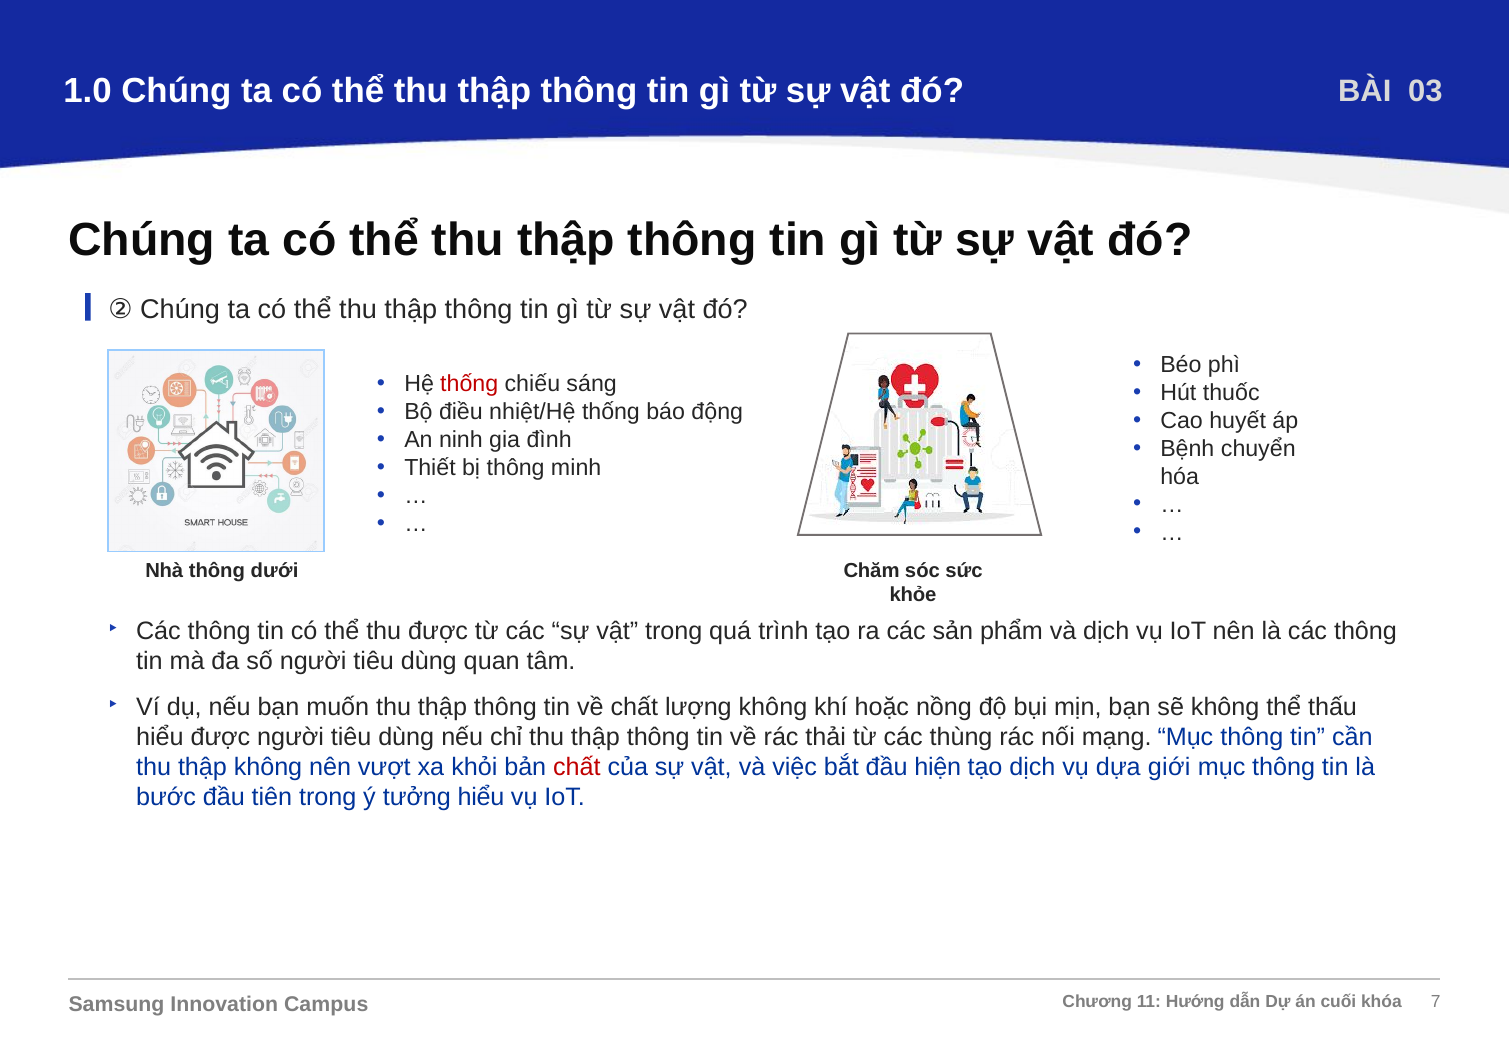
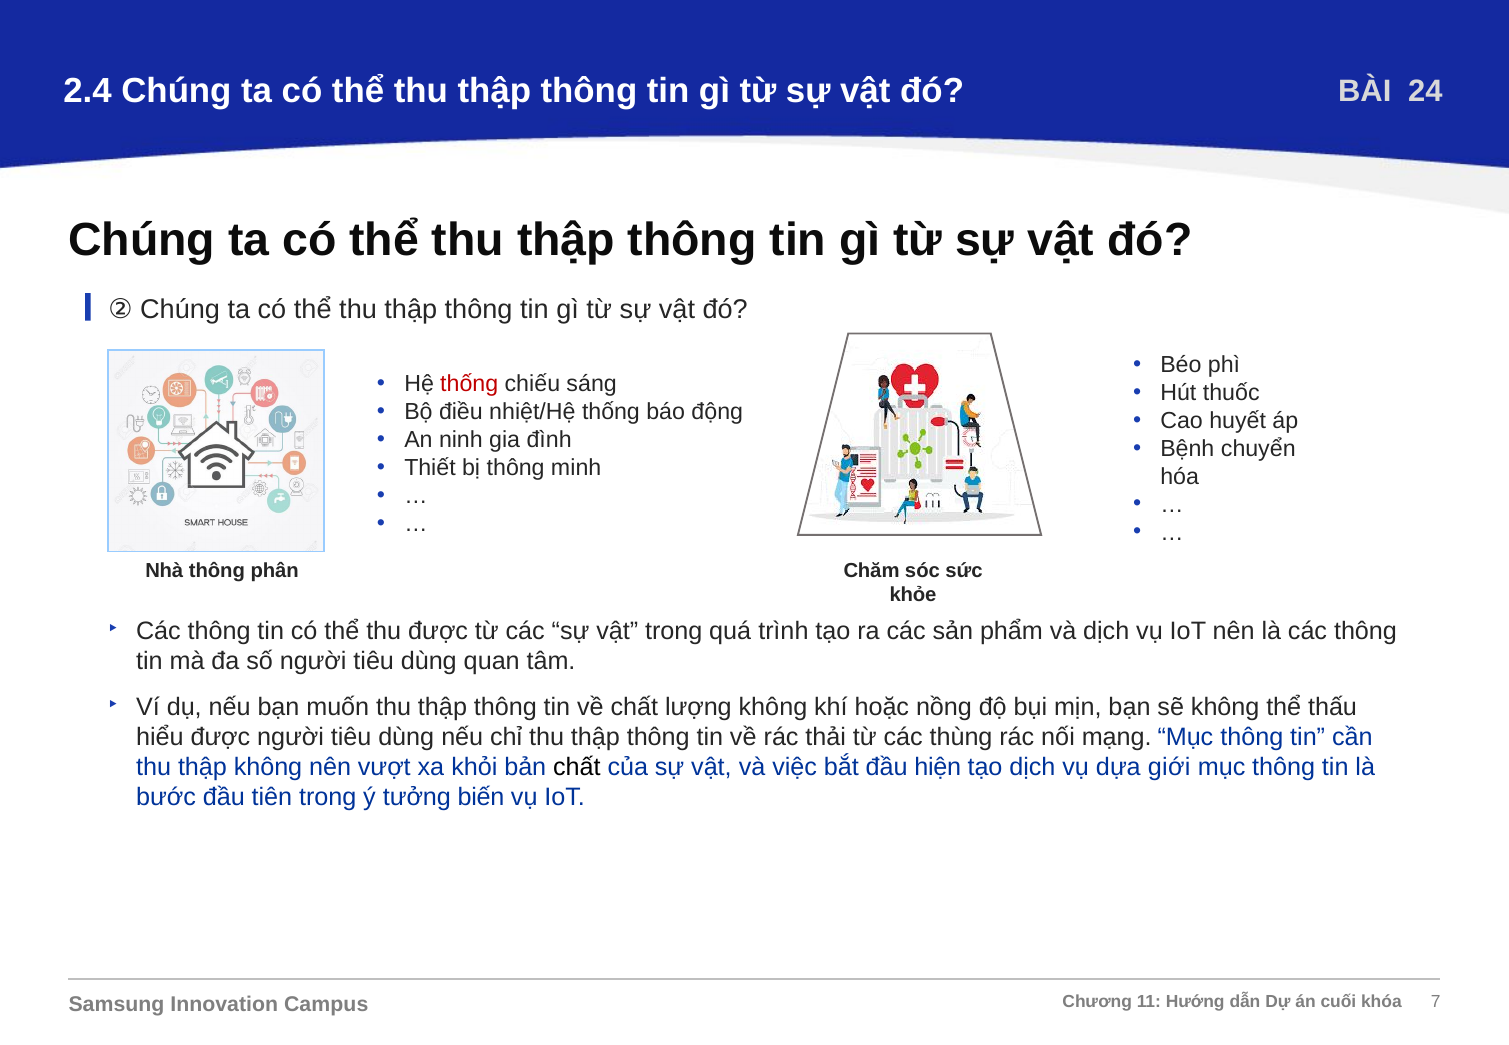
1.0: 1.0 -> 2.4
03: 03 -> 24
dưới: dưới -> phân
chất at (577, 767) colour: red -> black
tưởng hiểu: hiểu -> biến
